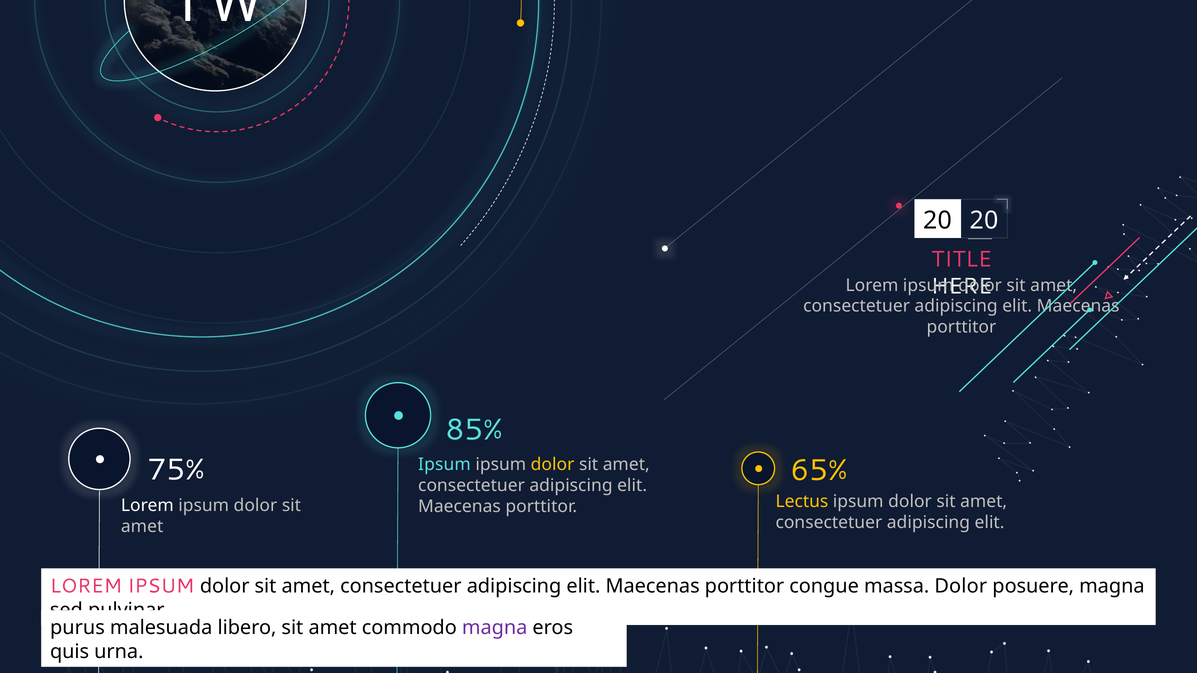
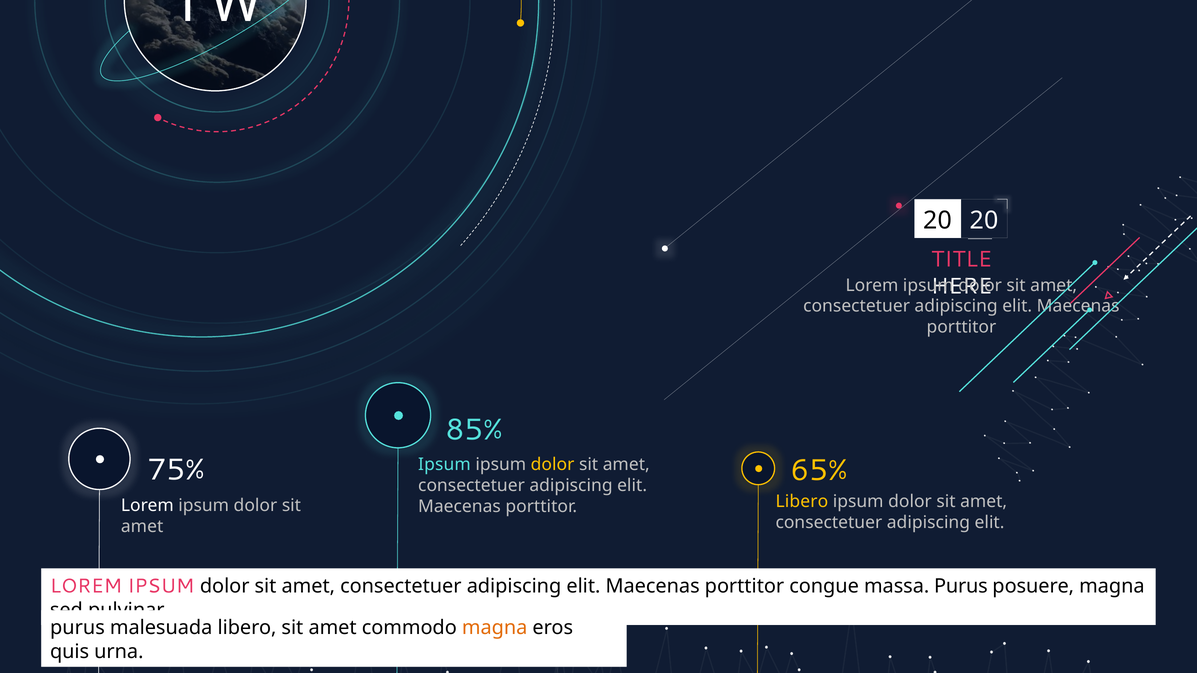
Lectus at (802, 502): Lectus -> Libero
massa Dolor: Dolor -> Purus
magna at (495, 628) colour: purple -> orange
